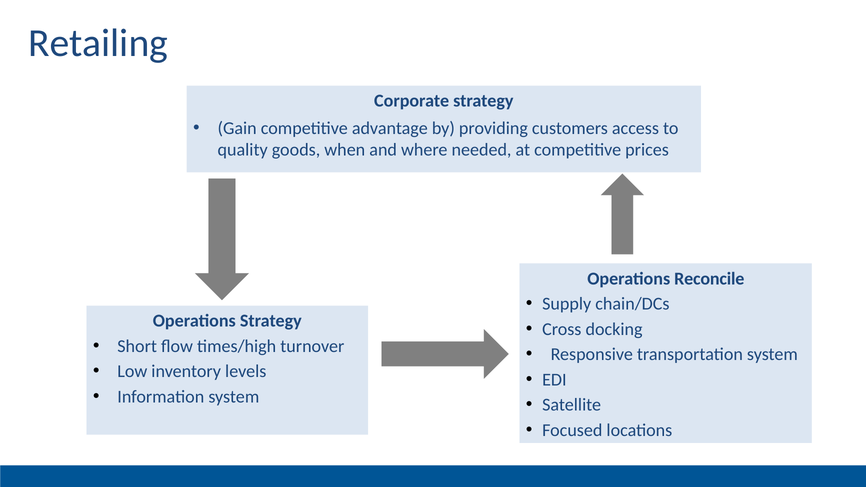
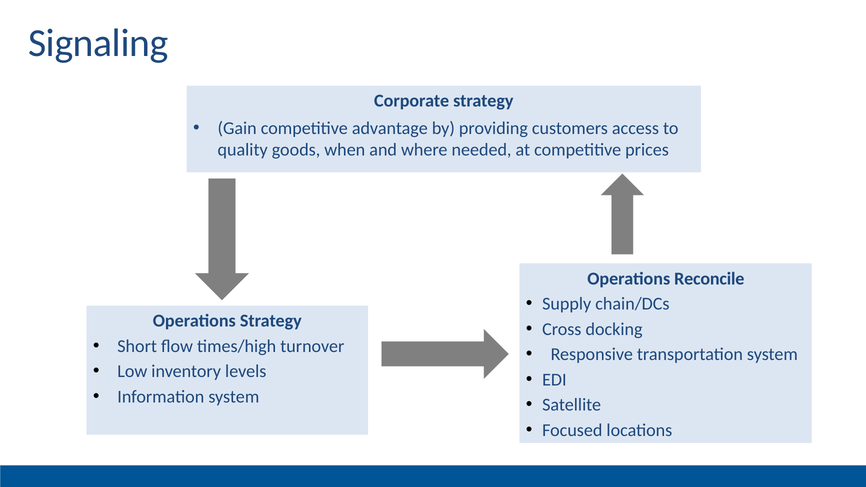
Retailing: Retailing -> Signaling
